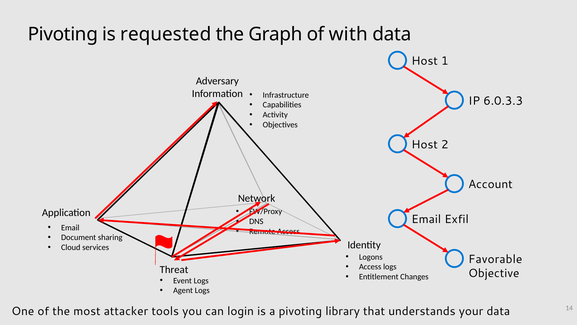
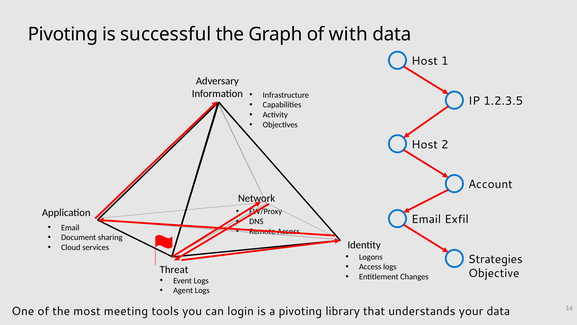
requested: requested -> successful
6.0.3.3: 6.0.3.3 -> 1.2.3.5
Favorable: Favorable -> Strategies
attacker: attacker -> meeting
